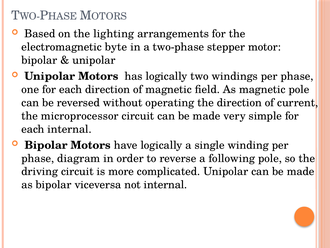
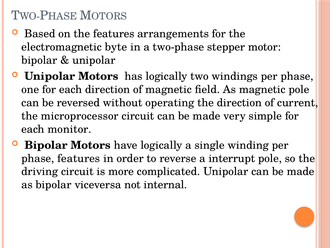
the lighting: lighting -> features
each internal: internal -> monitor
phase diagram: diagram -> features
following: following -> interrupt
